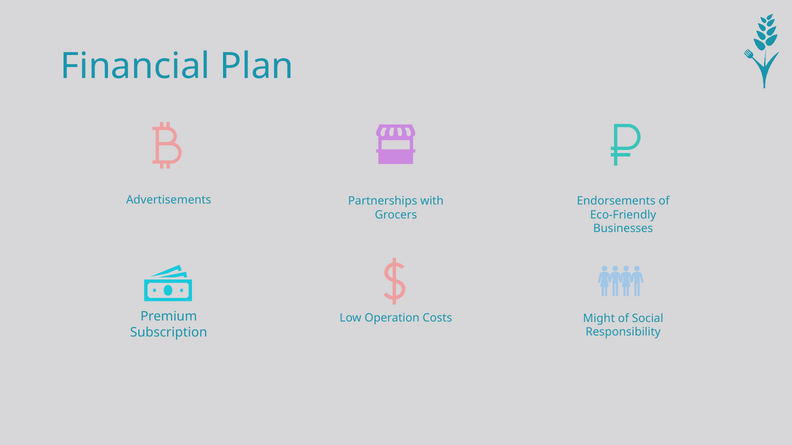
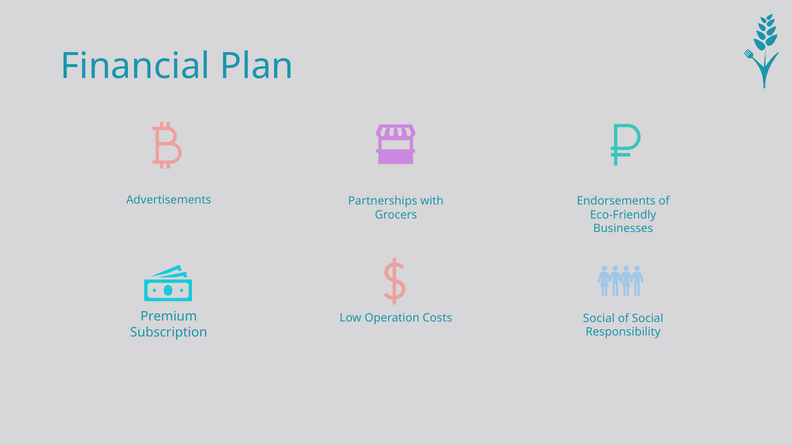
Might at (599, 319): Might -> Social
